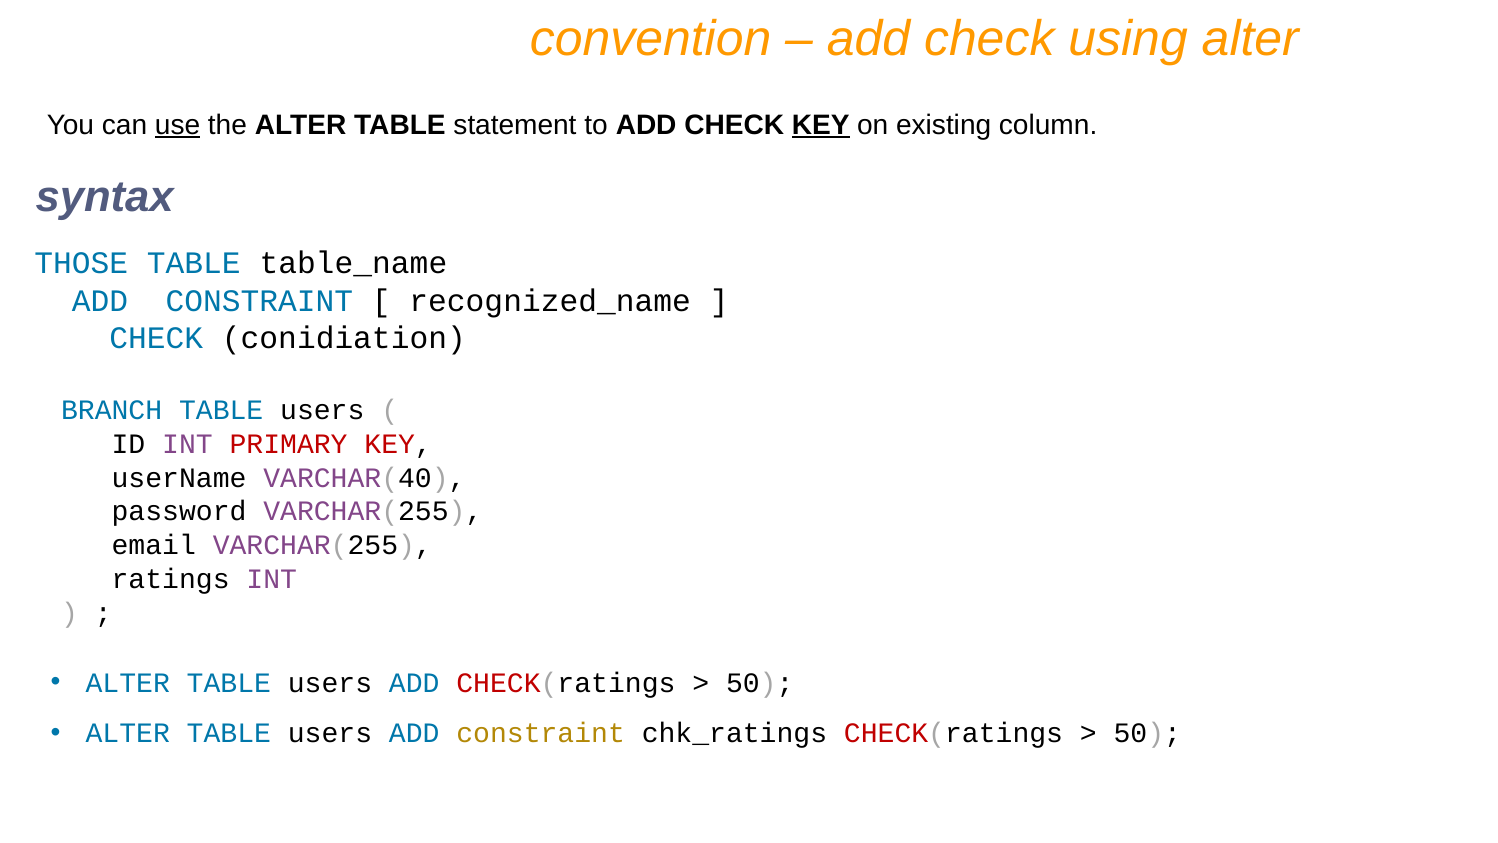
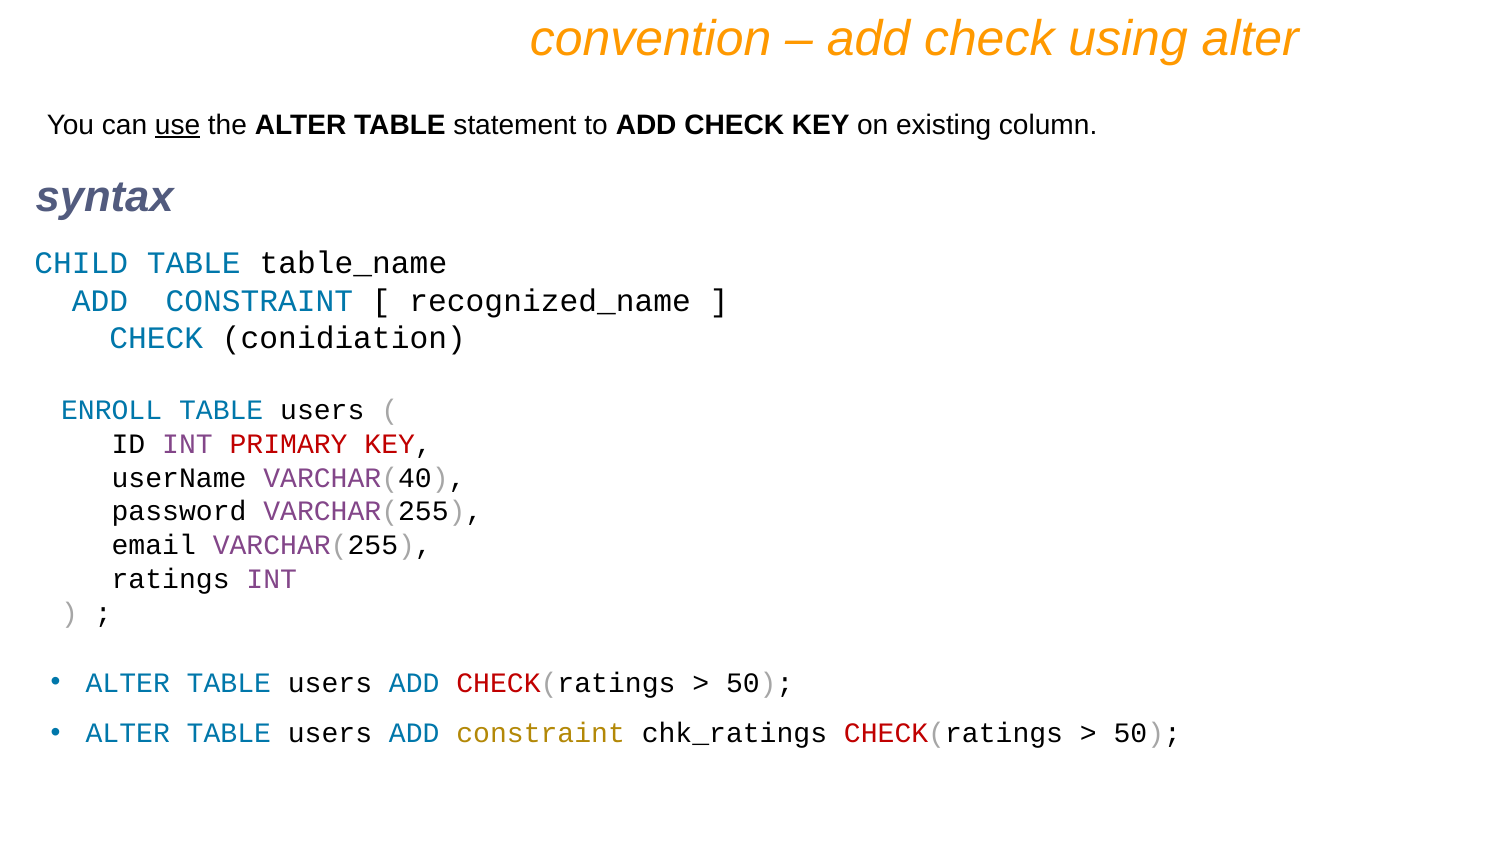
KEY at (821, 125) underline: present -> none
THOSE: THOSE -> CHILD
BRANCH: BRANCH -> ENROLL
